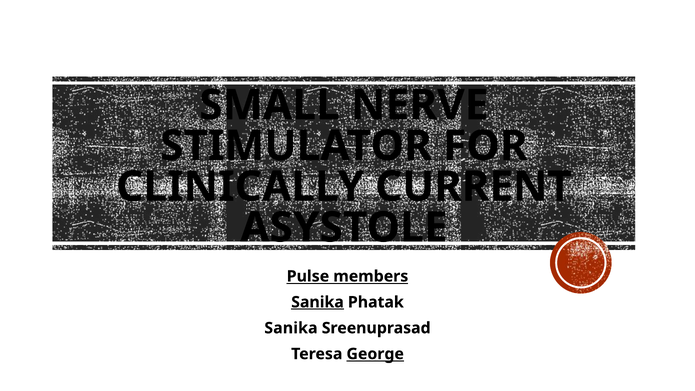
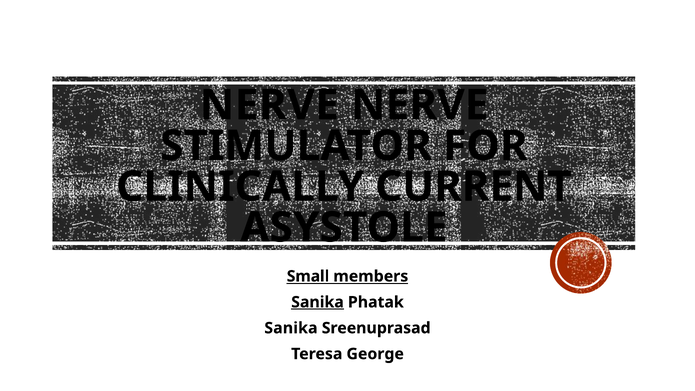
SMALL at (270, 105): SMALL -> NERVE
Pulse: Pulse -> Small
George underline: present -> none
